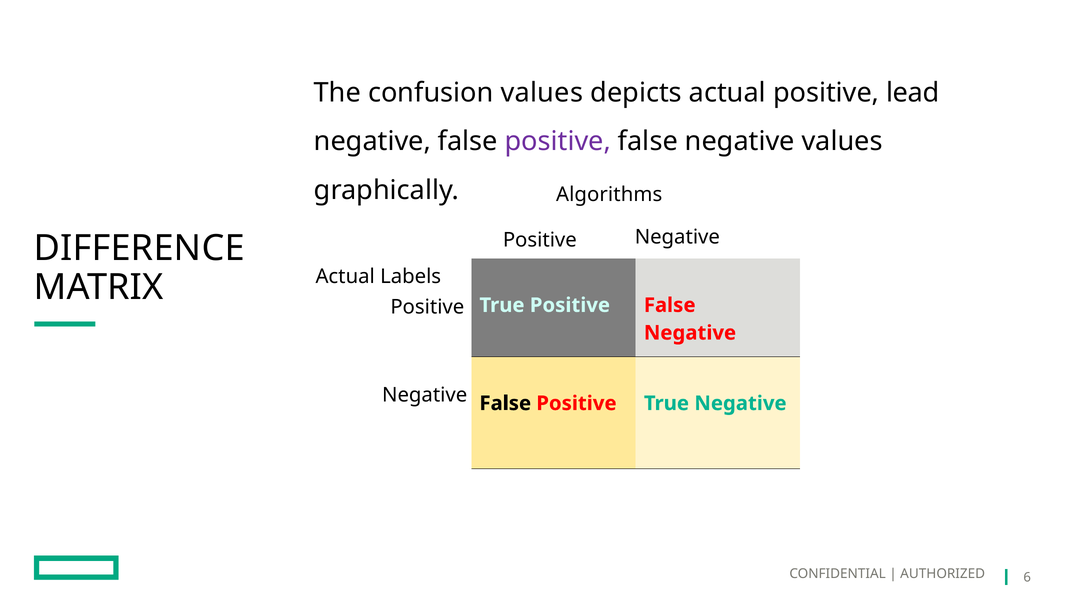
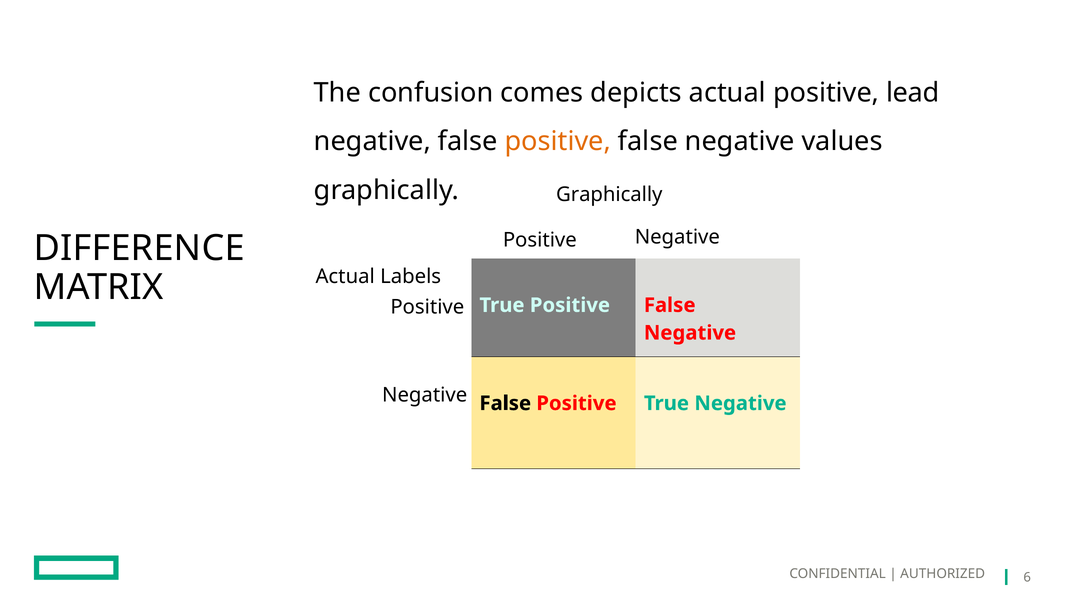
confusion values: values -> comes
positive at (558, 141) colour: purple -> orange
Algorithms at (609, 195): Algorithms -> Graphically
